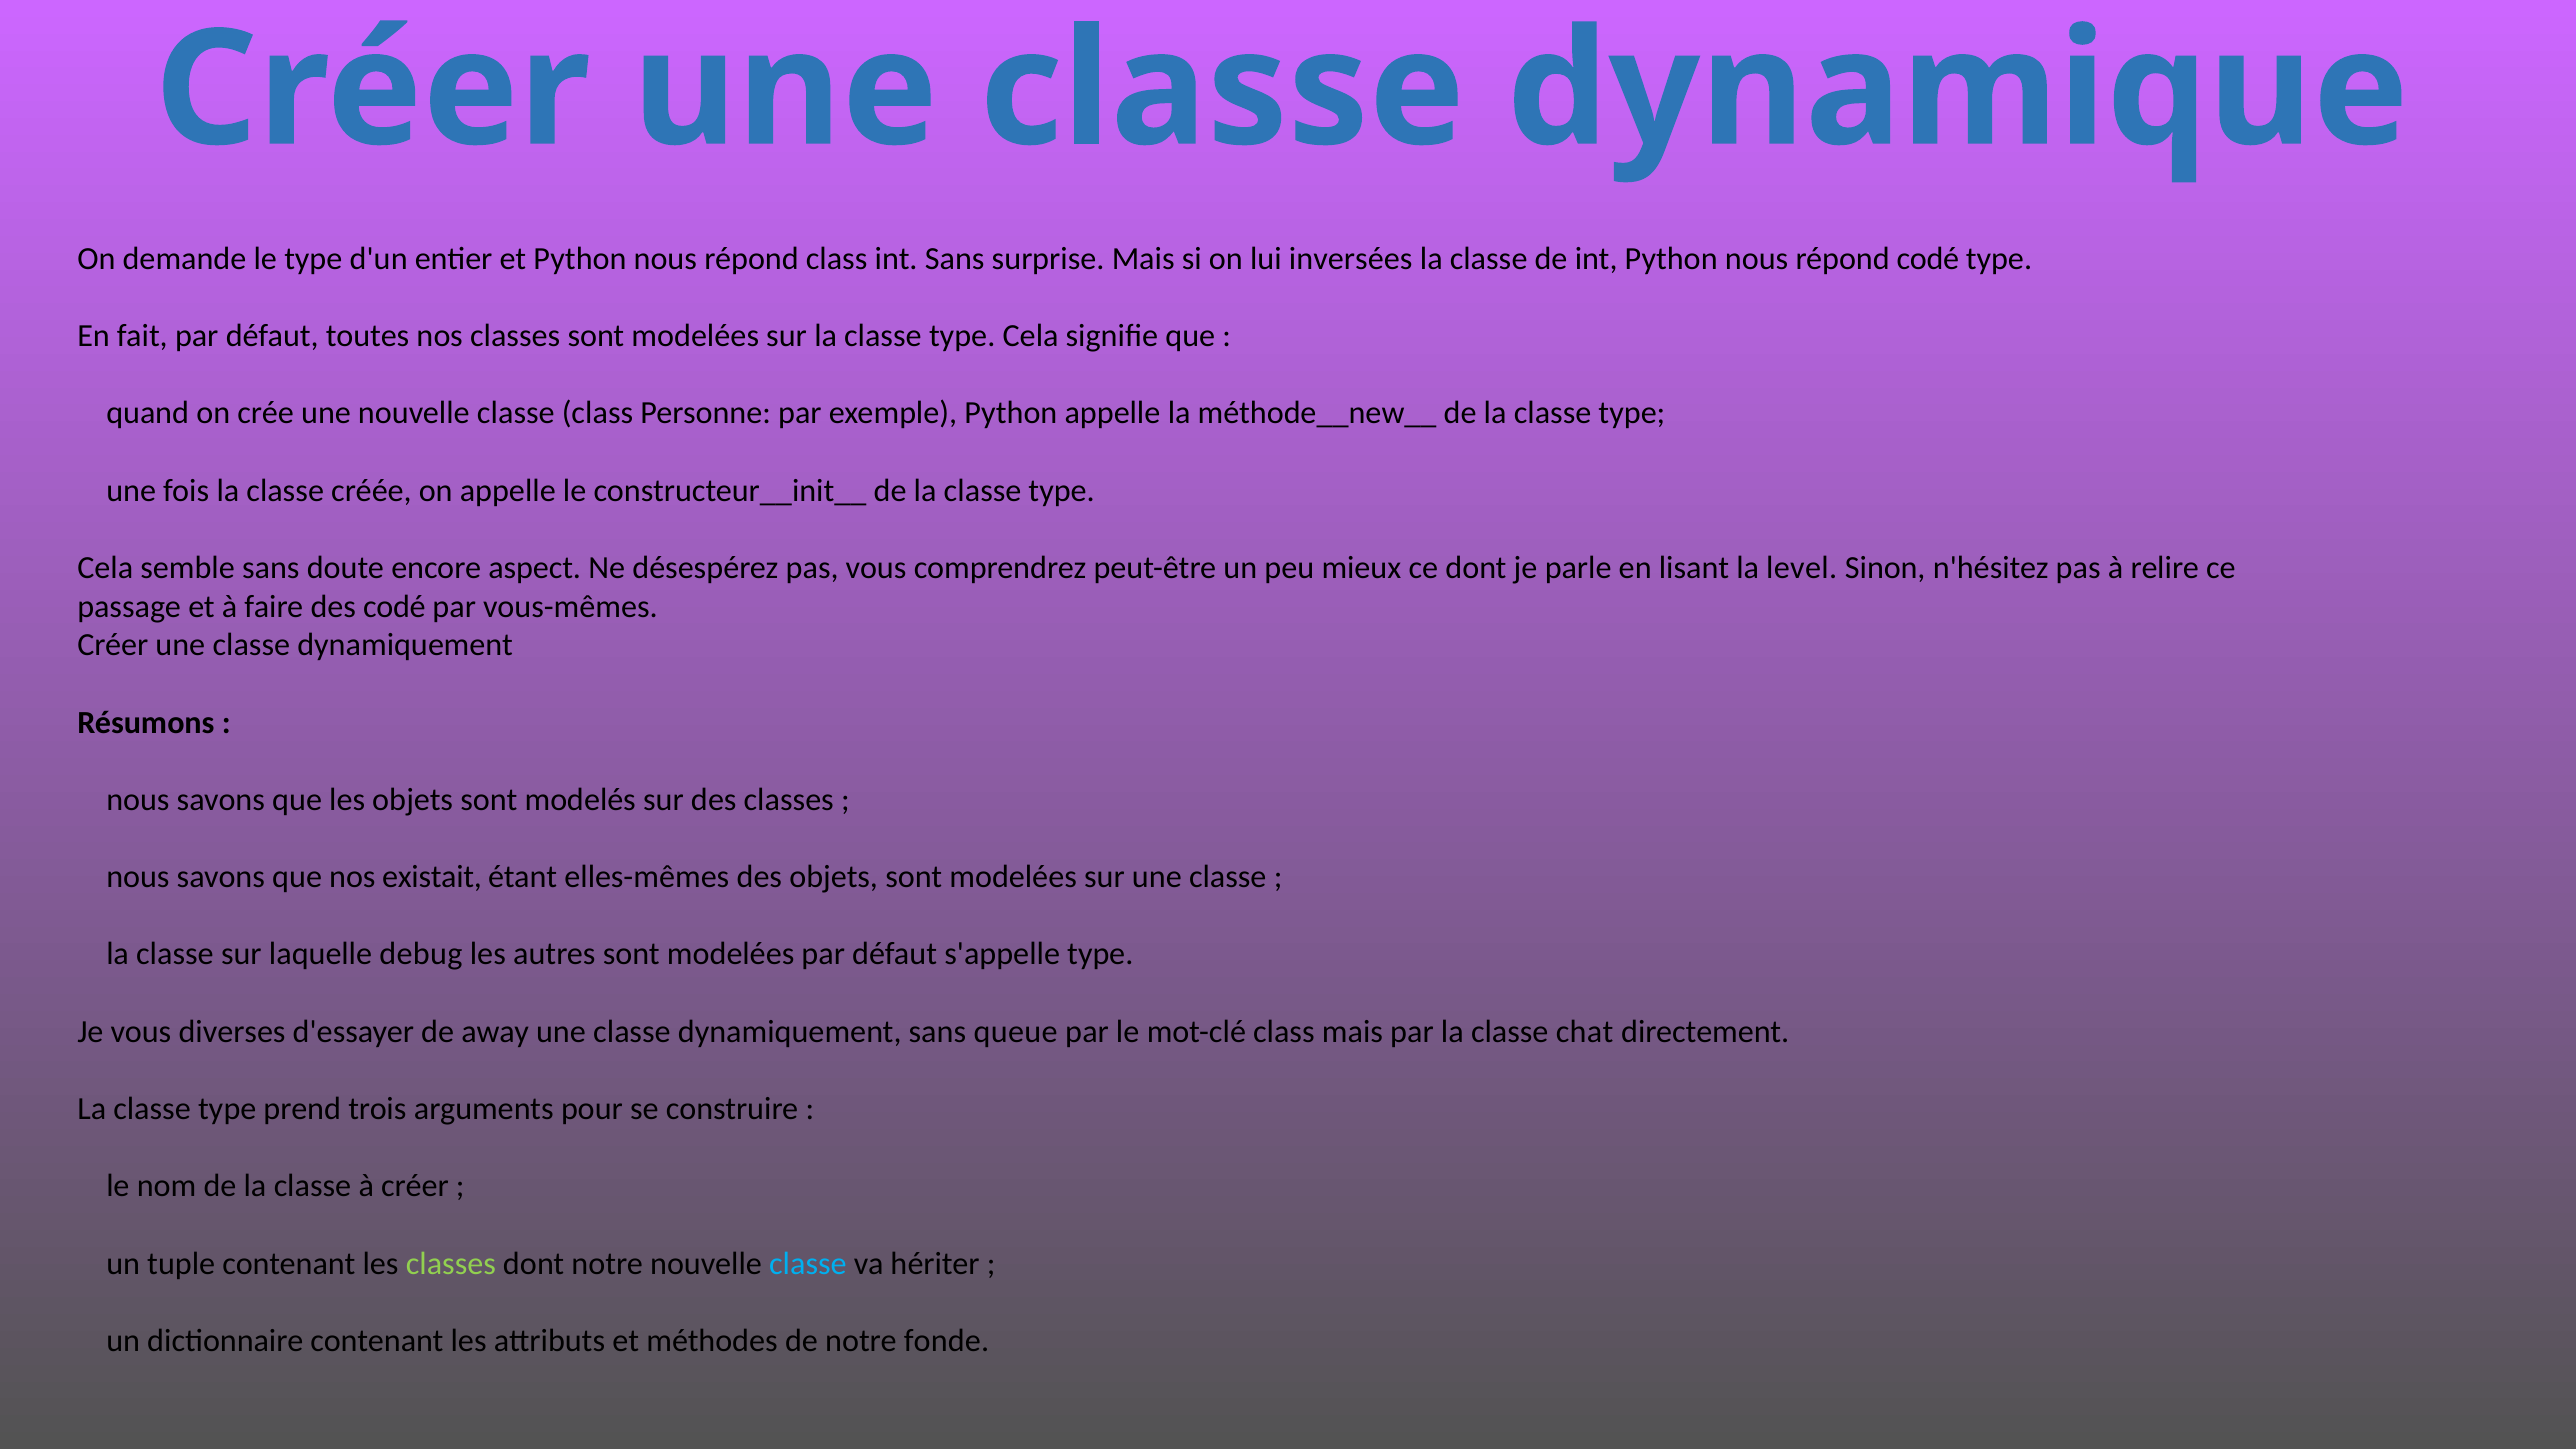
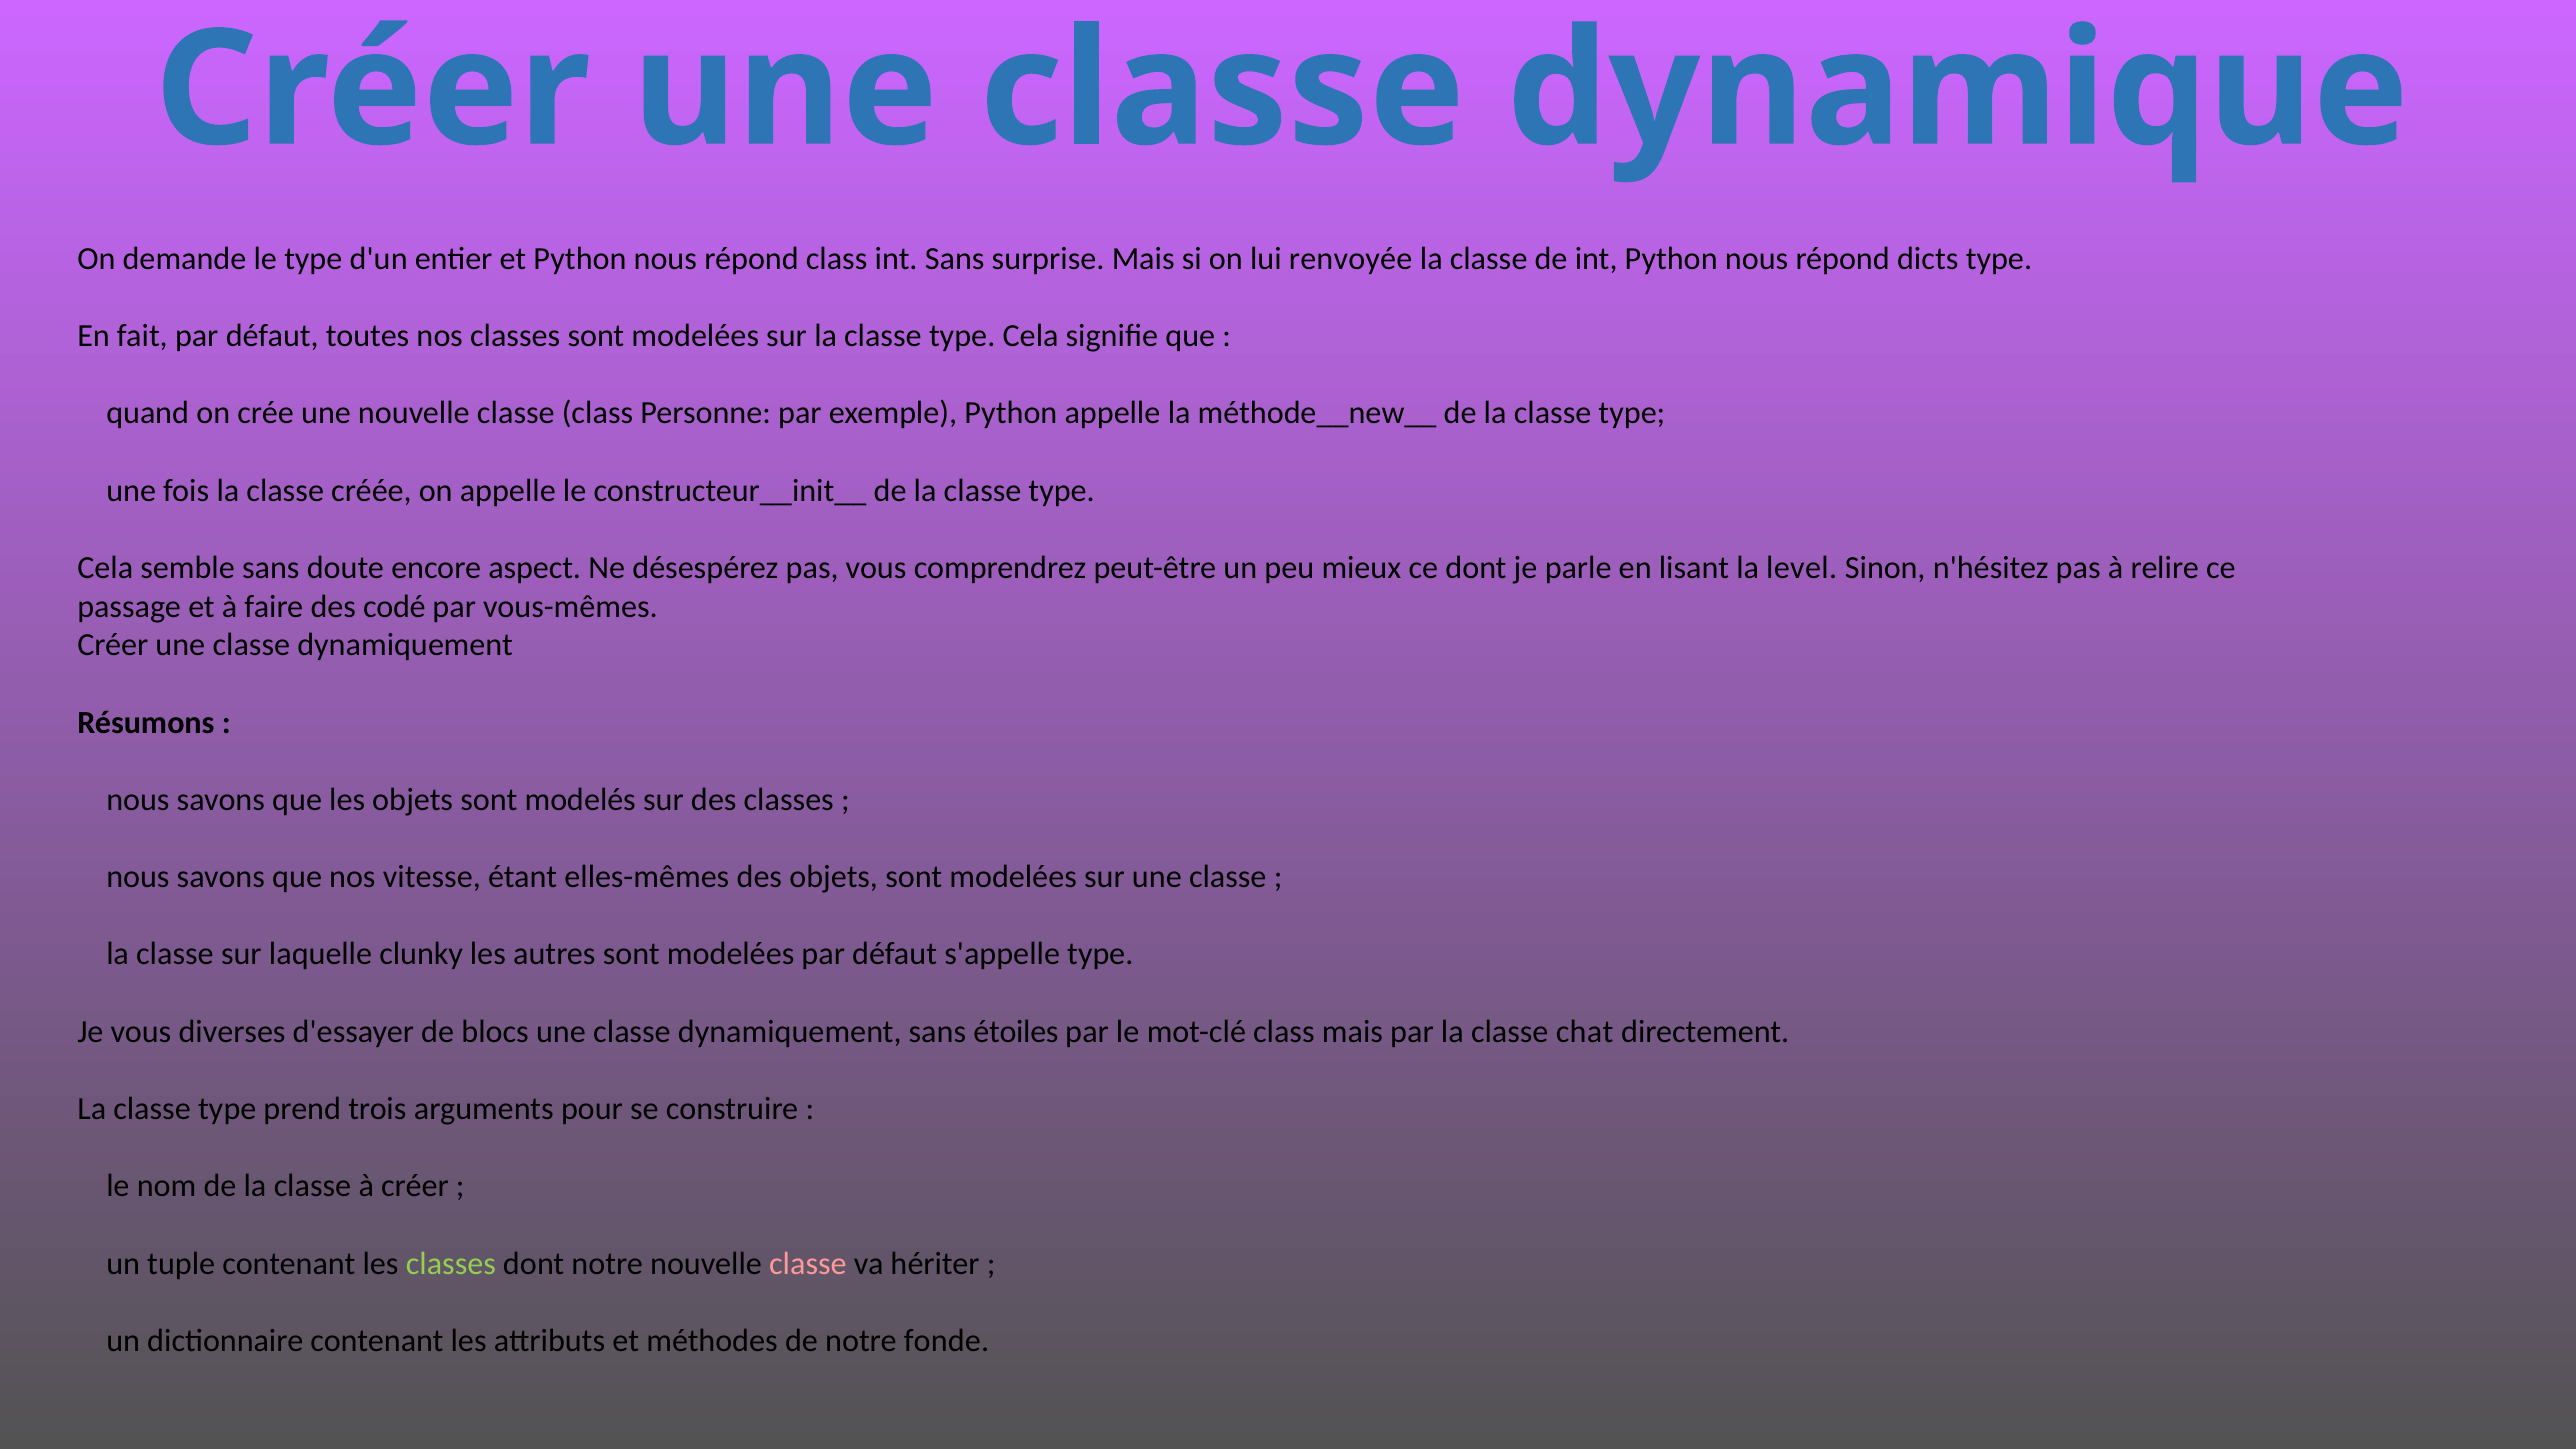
inversées: inversées -> renvoyée
répond codé: codé -> dicts
existait: existait -> vitesse
debug: debug -> clunky
away: away -> blocs
queue: queue -> étoiles
classe at (808, 1263) colour: light blue -> pink
